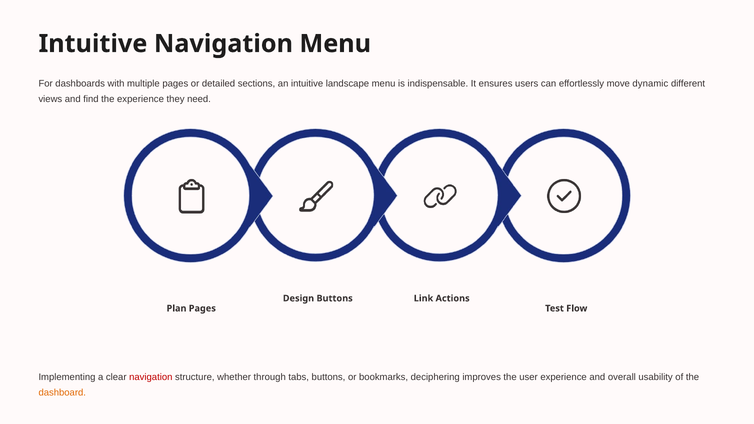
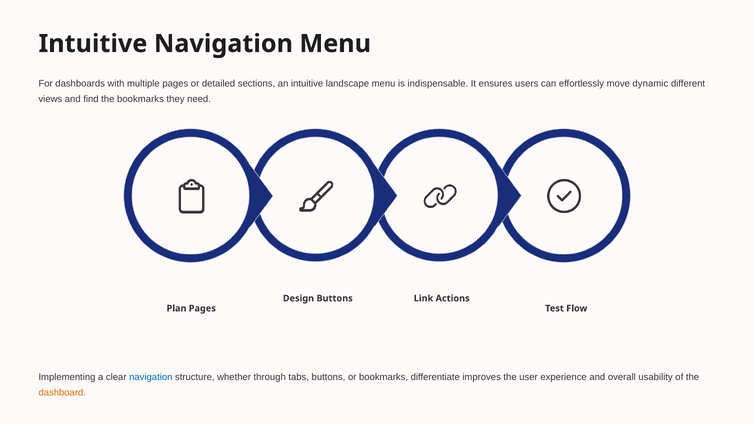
the experience: experience -> bookmarks
navigation at (151, 377) colour: red -> blue
deciphering: deciphering -> differentiate
